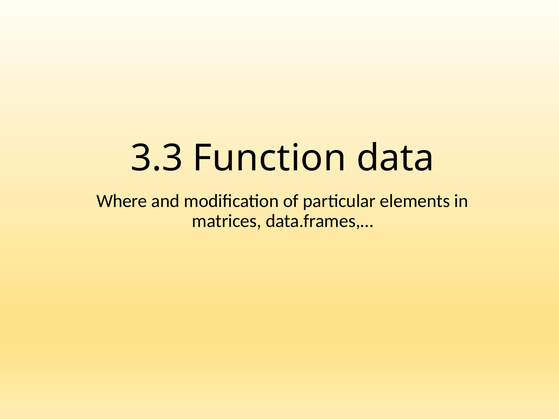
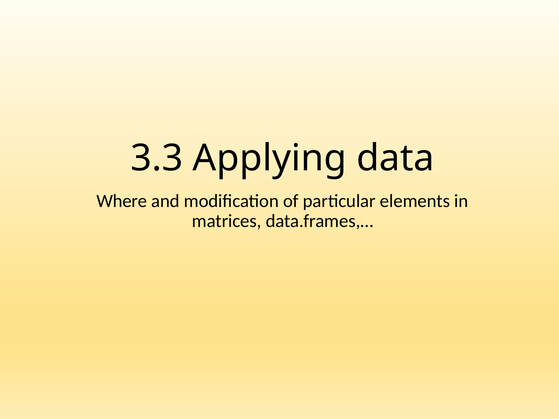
Function: Function -> Applying
